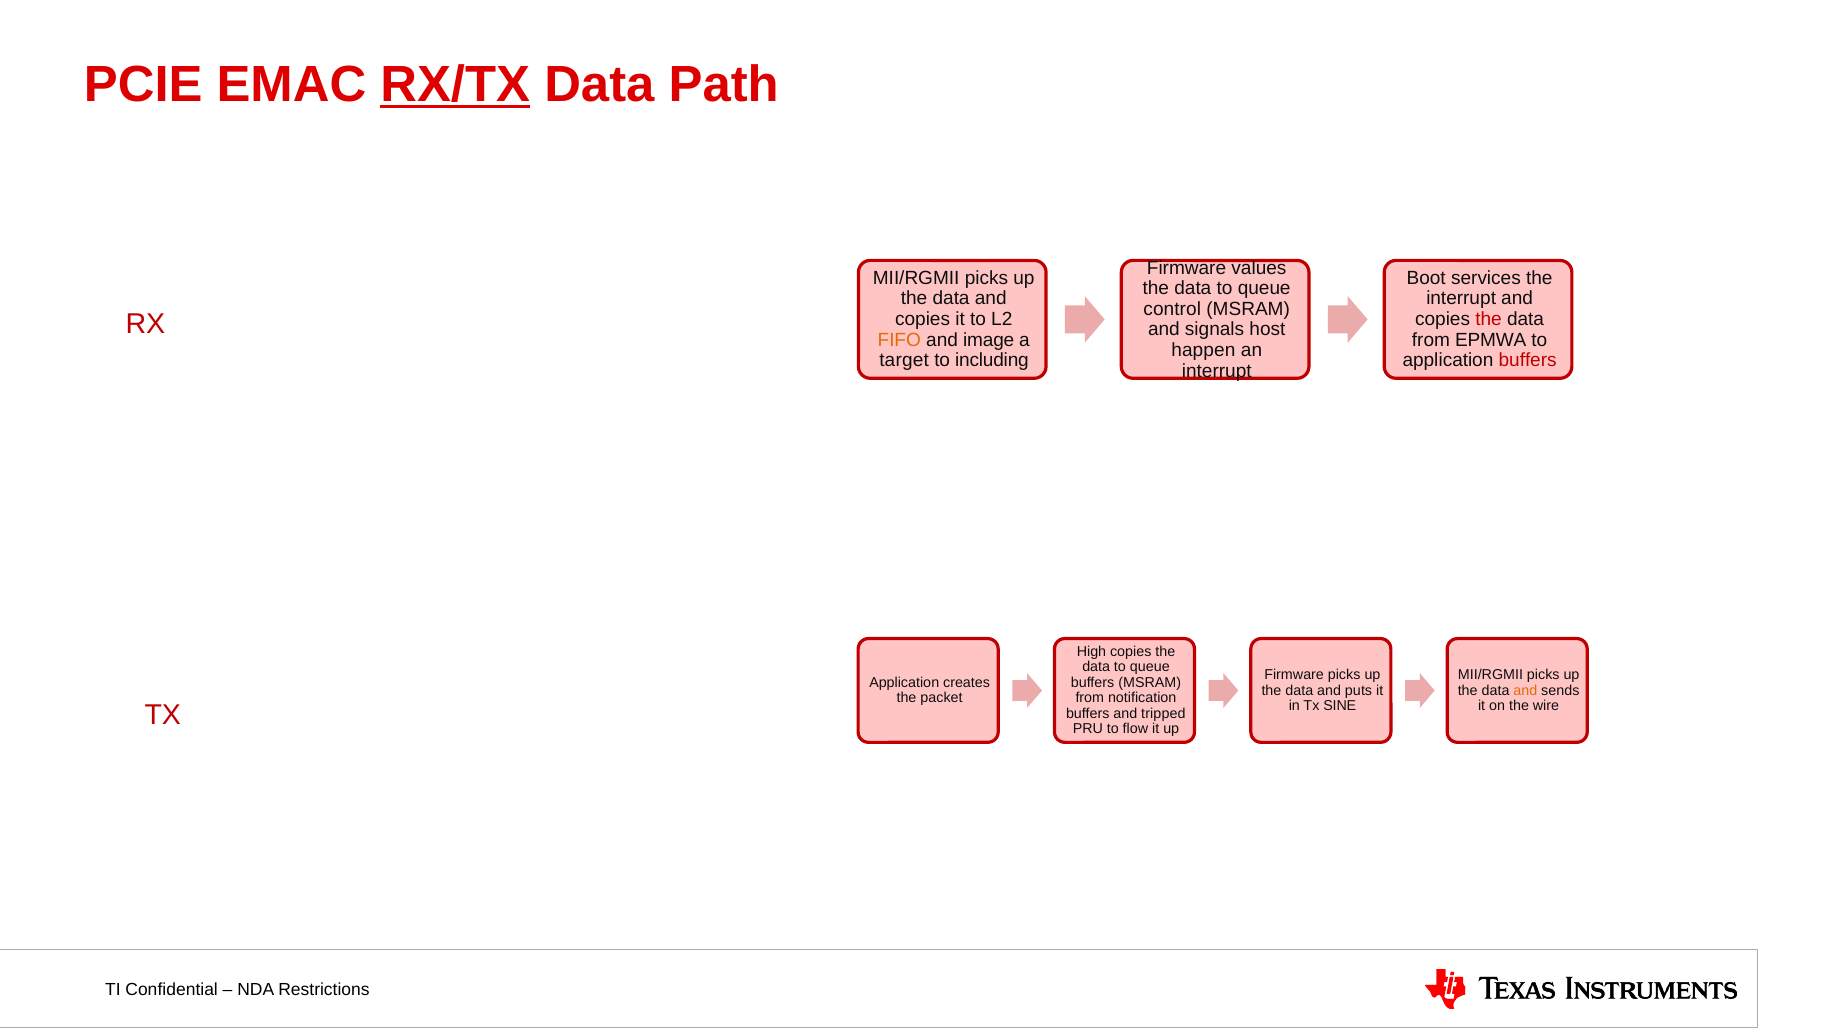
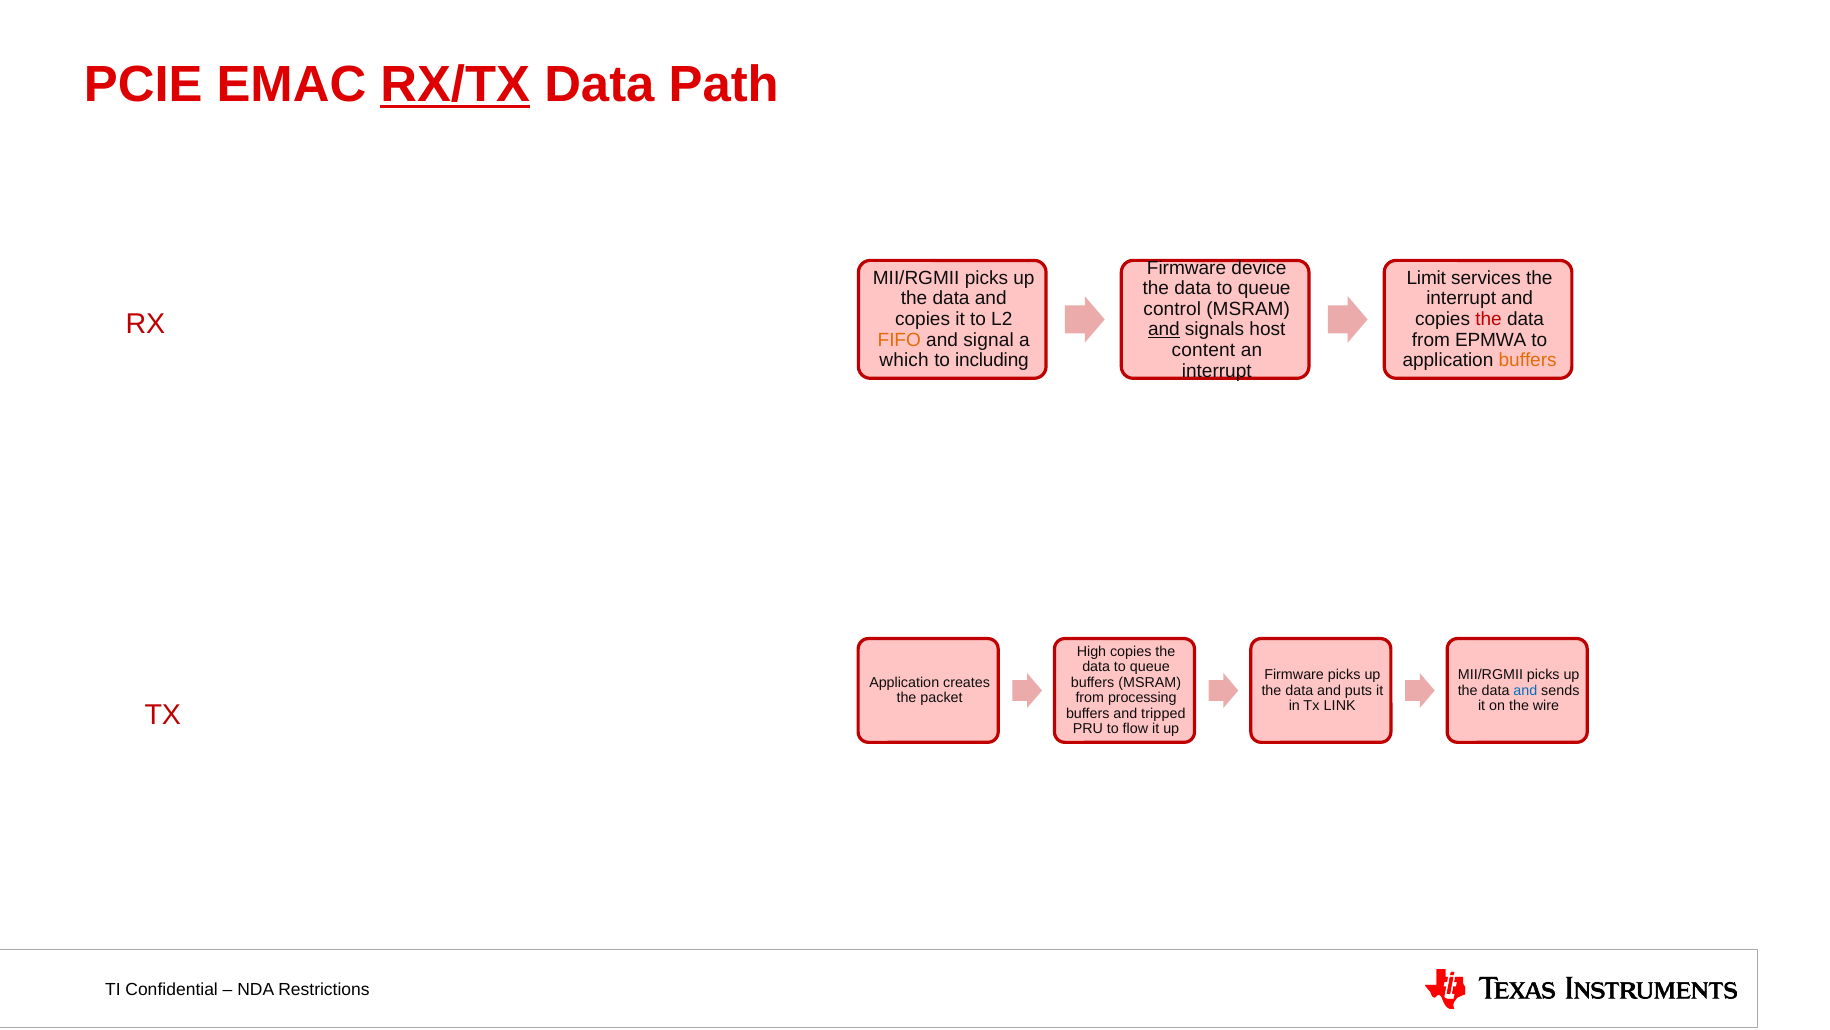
values: values -> device
Boot: Boot -> Limit
and at (1164, 329) underline: none -> present
image: image -> signal
happen: happen -> content
target: target -> which
buffers at (1528, 360) colour: red -> orange
and at (1525, 690) colour: orange -> blue
notification: notification -> processing
SINE: SINE -> LINK
